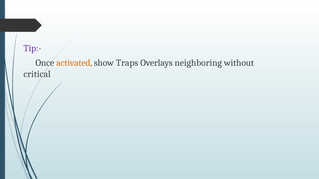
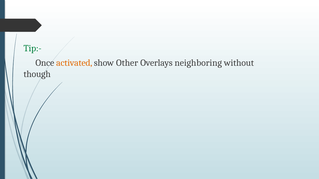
Tip:- colour: purple -> green
Traps: Traps -> Other
critical: critical -> though
